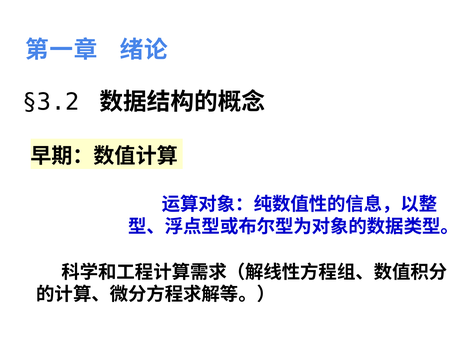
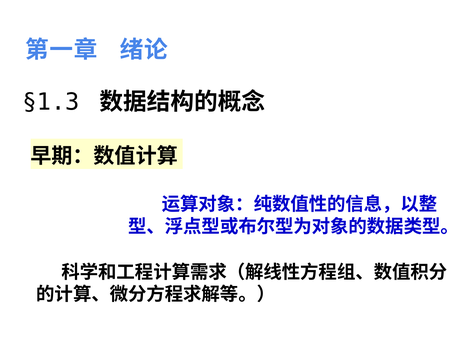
§3.2: §3.2 -> §1.3
